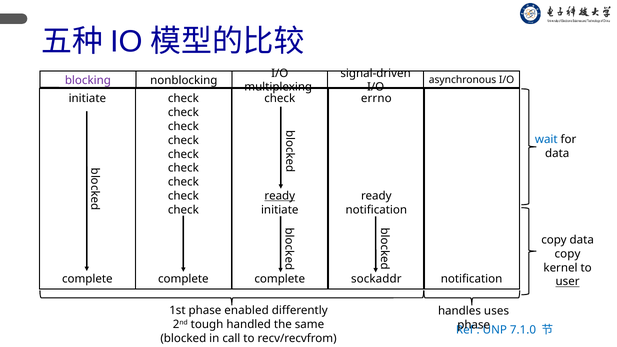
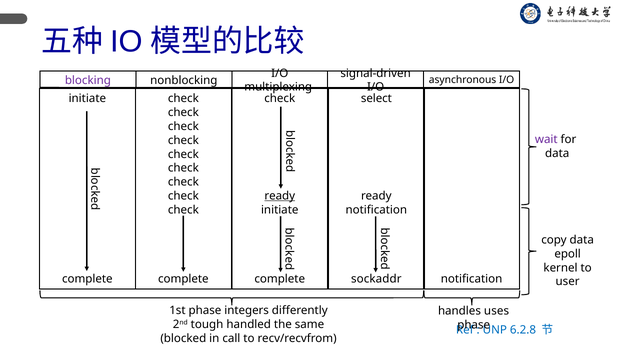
errno: errno -> select
wait colour: blue -> purple
copy at (568, 254): copy -> epoll
user underline: present -> none
enabled: enabled -> integers
7.1.0: 7.1.0 -> 6.2.8
